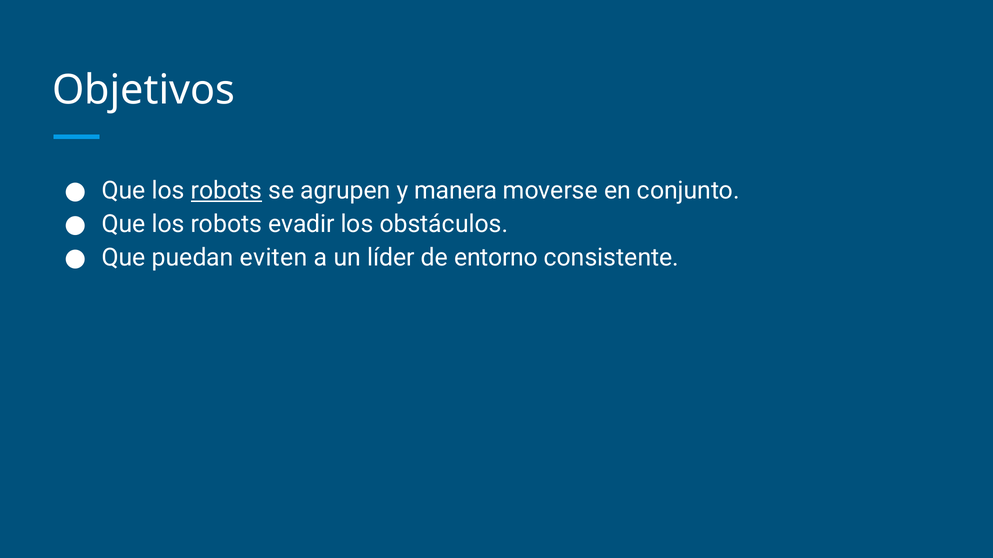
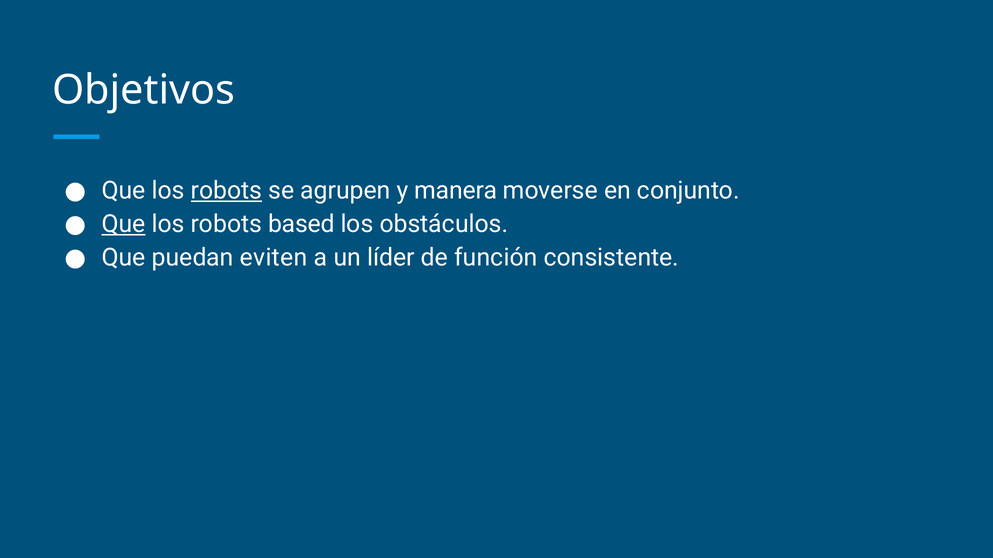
Que at (124, 224) underline: none -> present
evadir: evadir -> based
entorno: entorno -> función
